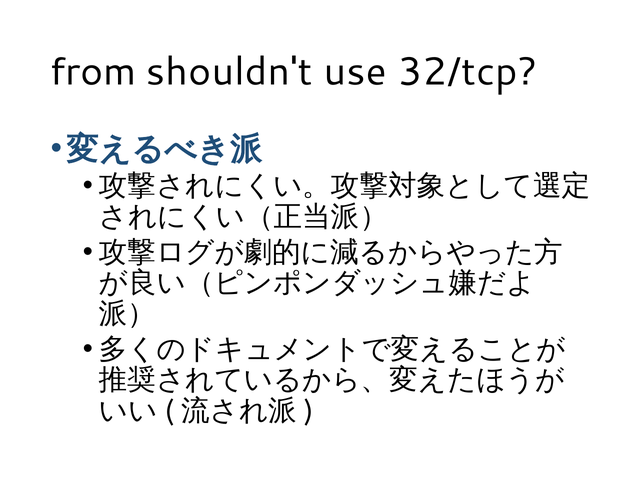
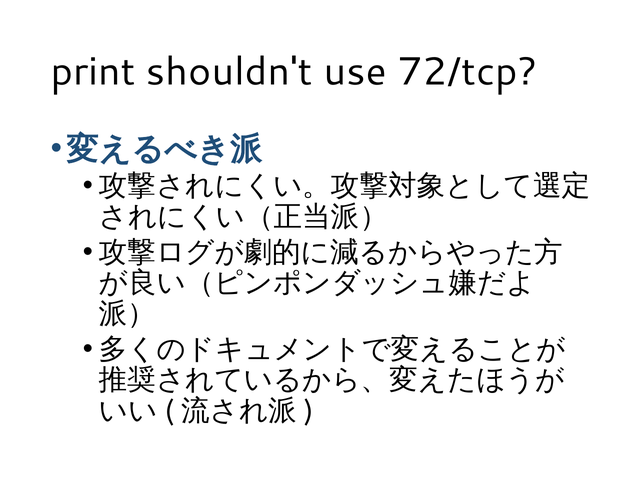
from: from -> print
32/tcp: 32/tcp -> 72/tcp
